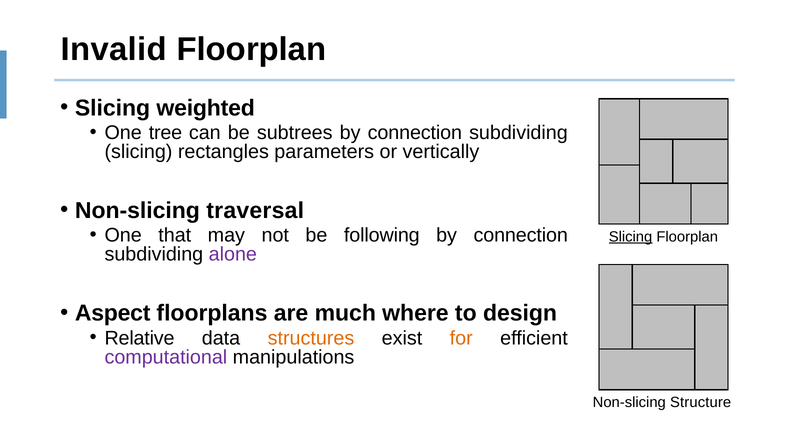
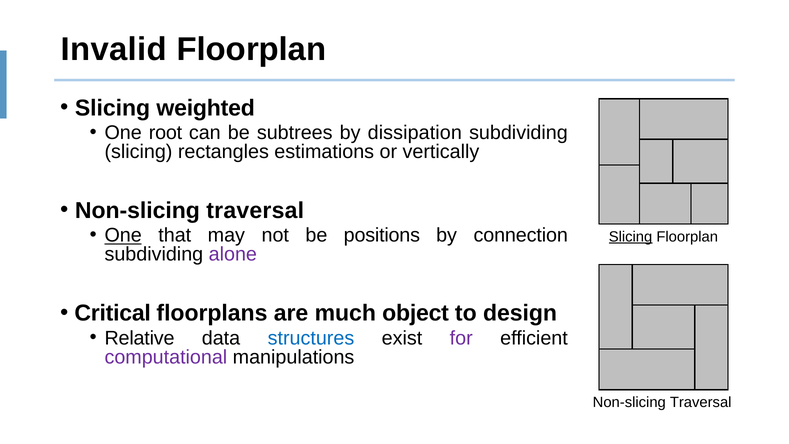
tree: tree -> root
connection at (415, 133): connection -> dissipation
parameters: parameters -> estimations
One at (123, 235) underline: none -> present
following: following -> positions
Aspect: Aspect -> Critical
where: where -> object
structures colour: orange -> blue
for colour: orange -> purple
Structure at (701, 402): Structure -> Traversal
